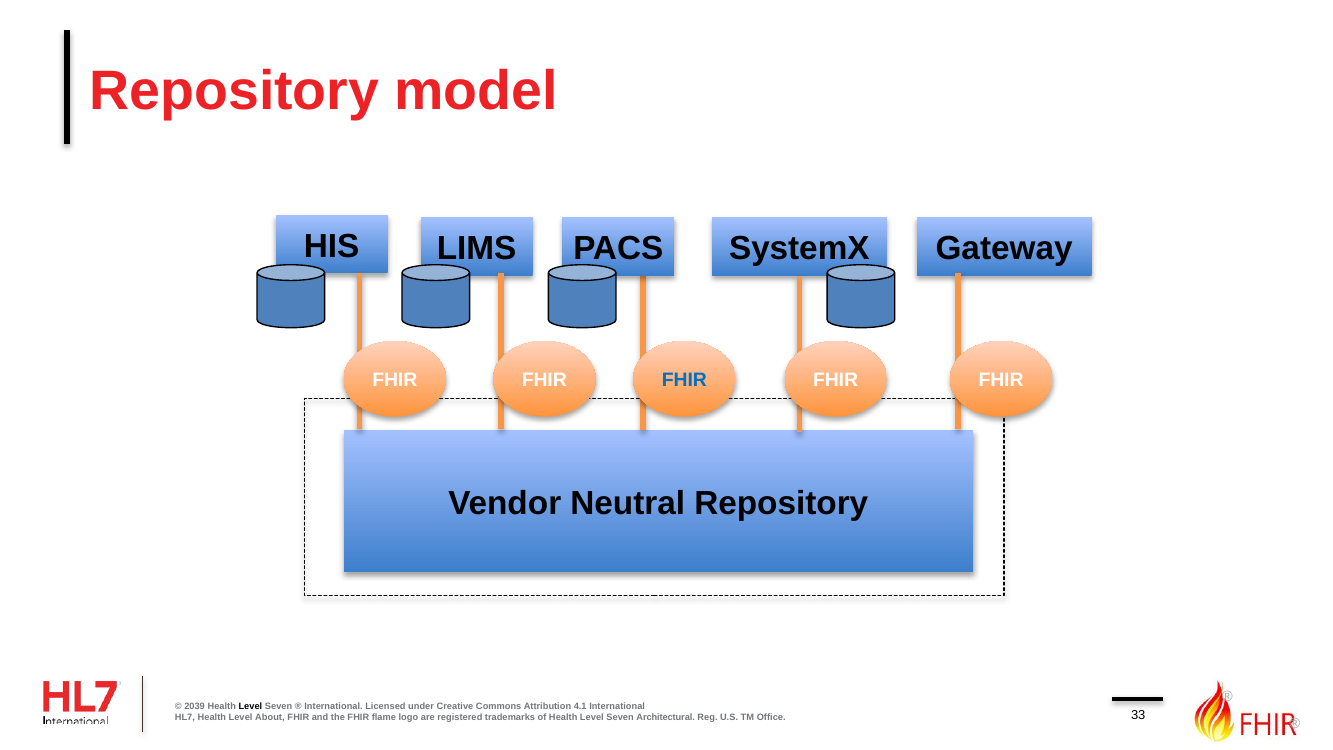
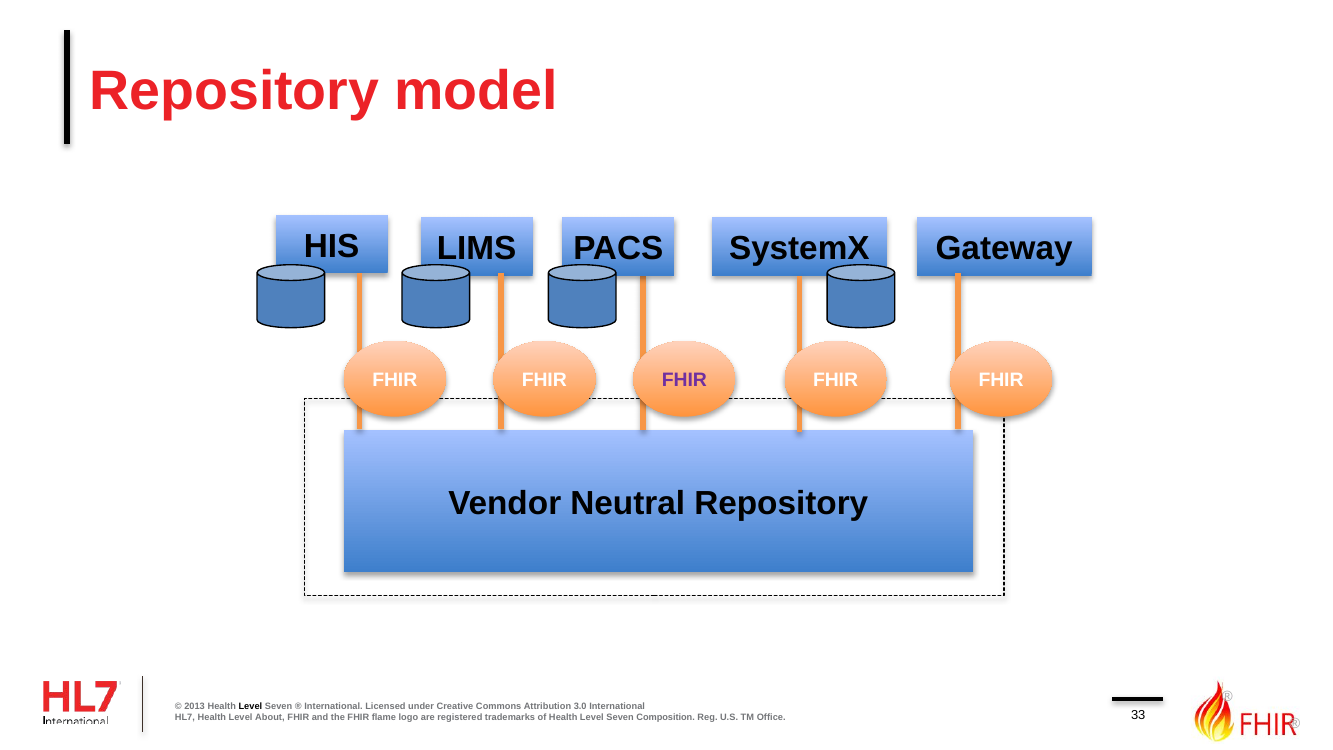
FHIR at (684, 380) colour: blue -> purple
2039: 2039 -> 2013
4.1: 4.1 -> 3.0
Architectural: Architectural -> Composition
